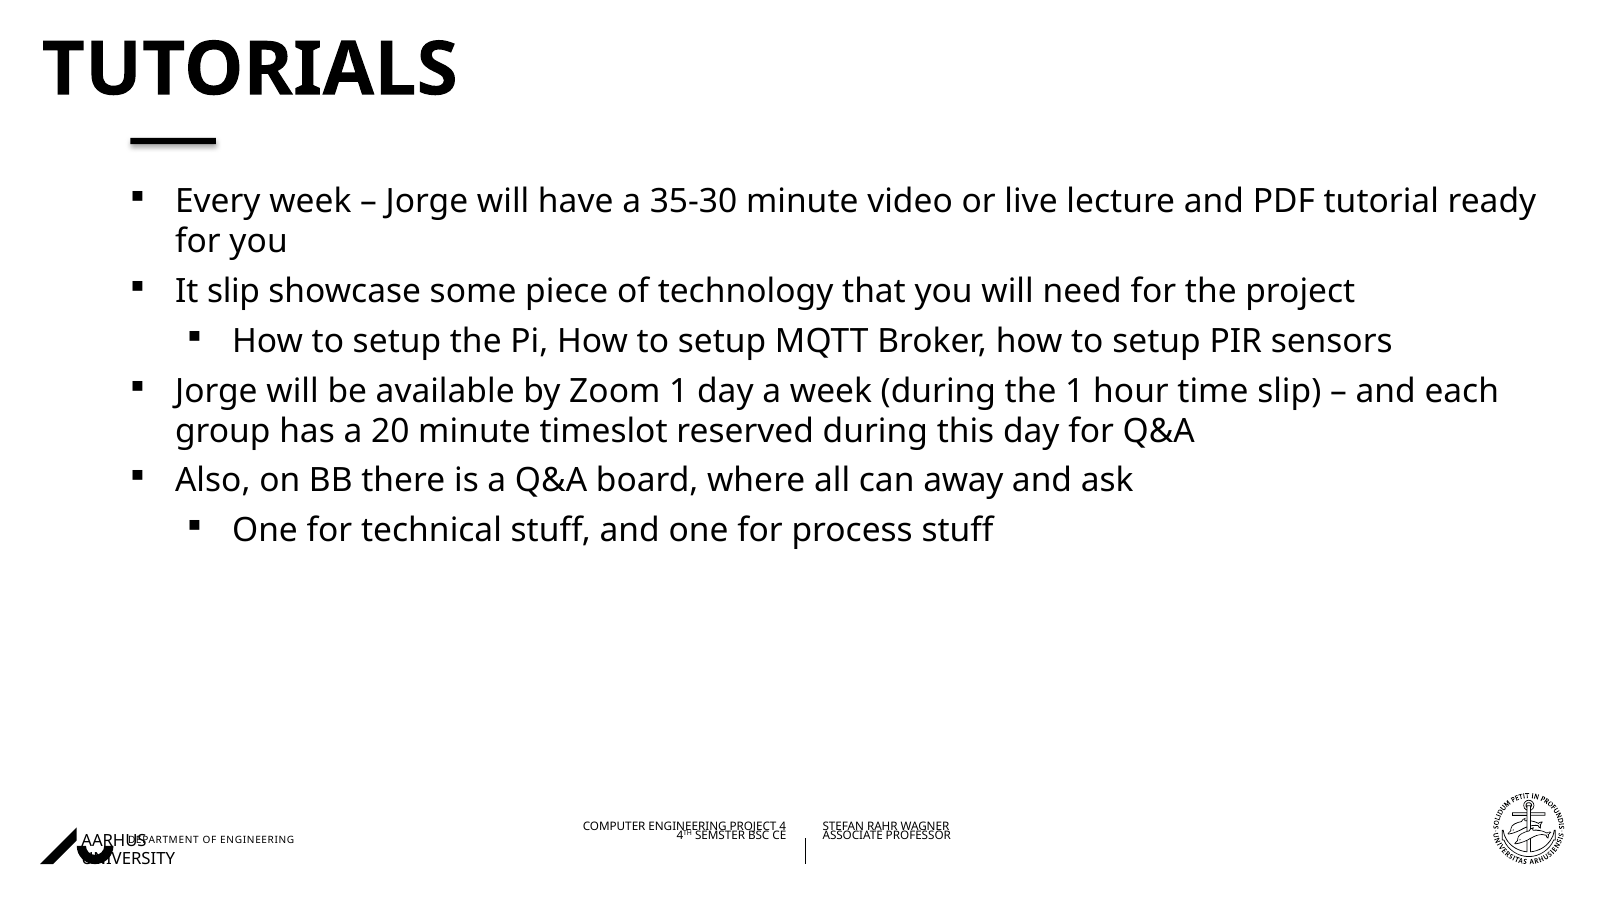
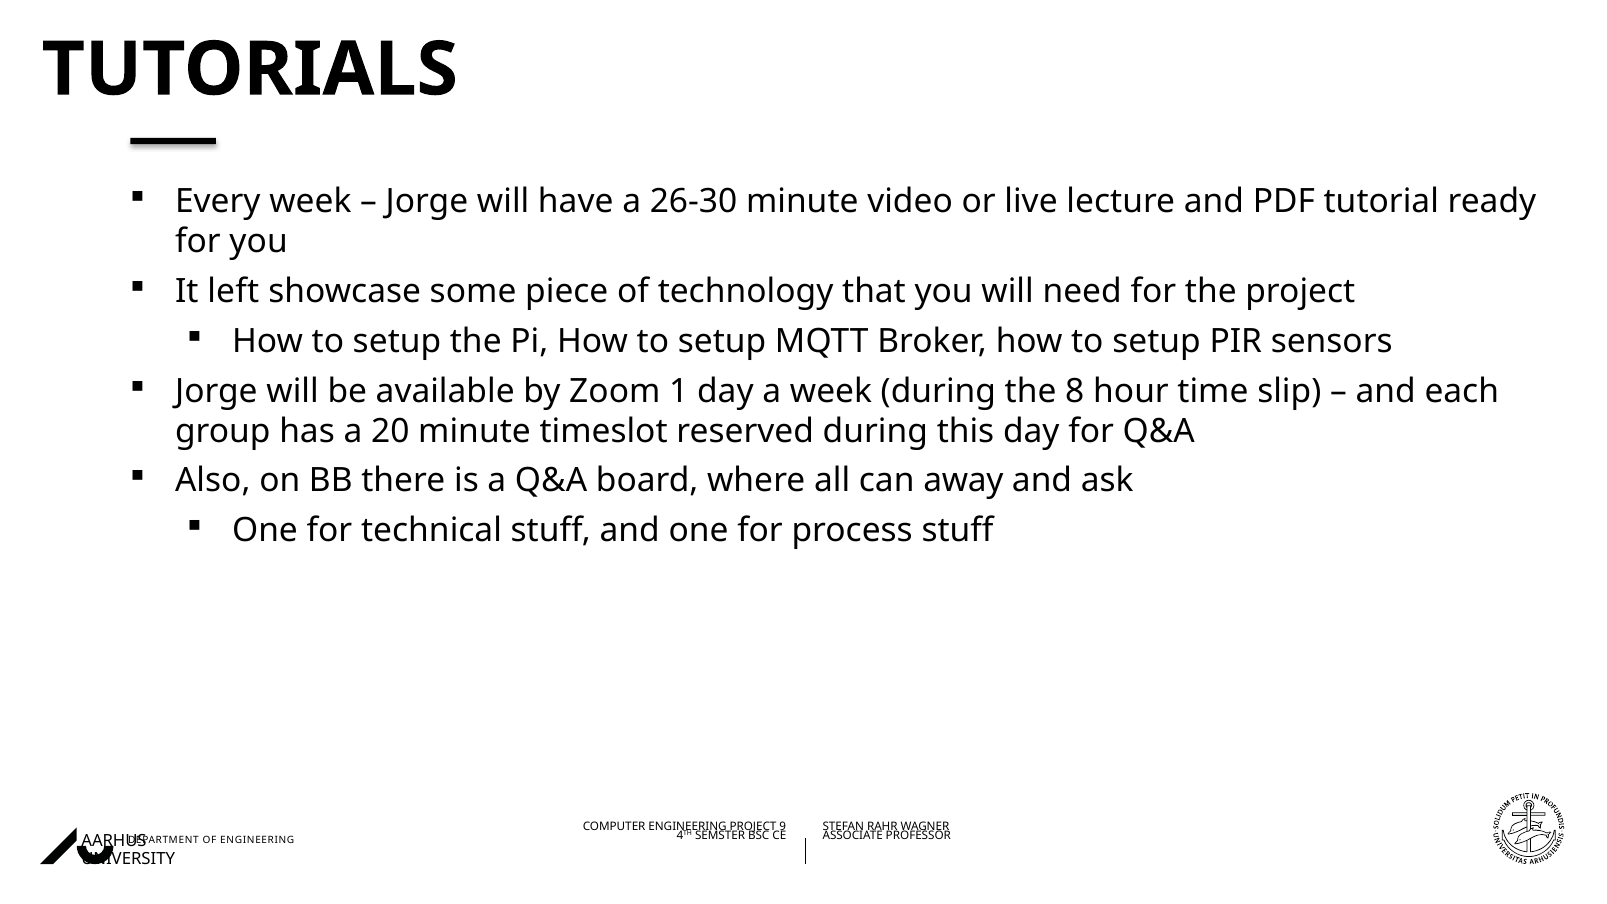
35-30: 35-30 -> 26-30
It slip: slip -> left
the 1: 1 -> 8
4: 4 -> 9
